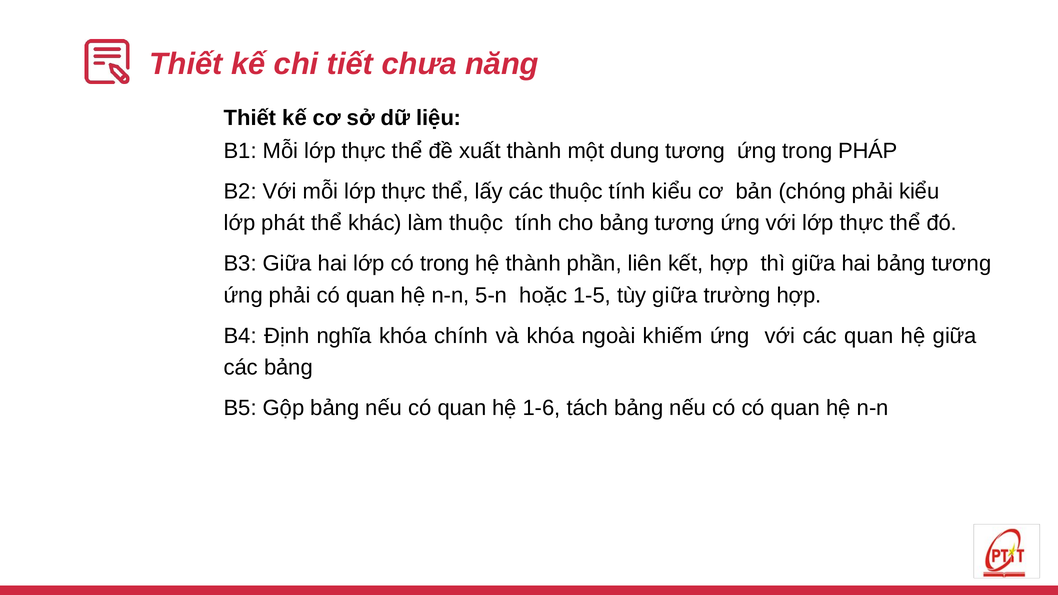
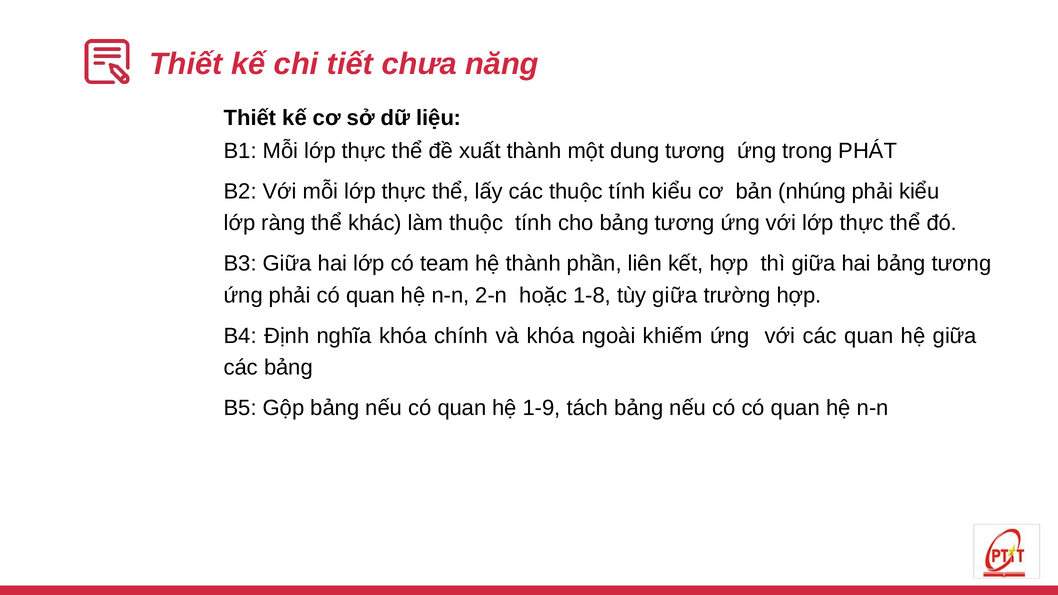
PHÁP: PHÁP -> PHÁT
chóng: chóng -> nhúng
phát: phát -> ràng
có trong: trong -> team
5-n: 5-n -> 2-n
1-5: 1-5 -> 1-8
1-6: 1-6 -> 1-9
